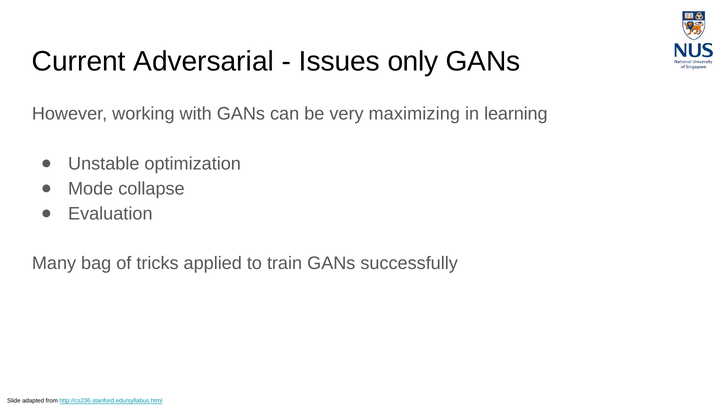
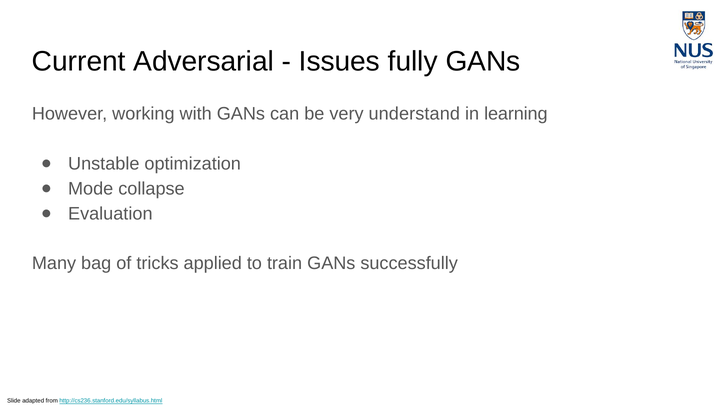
only: only -> fully
maximizing: maximizing -> understand
